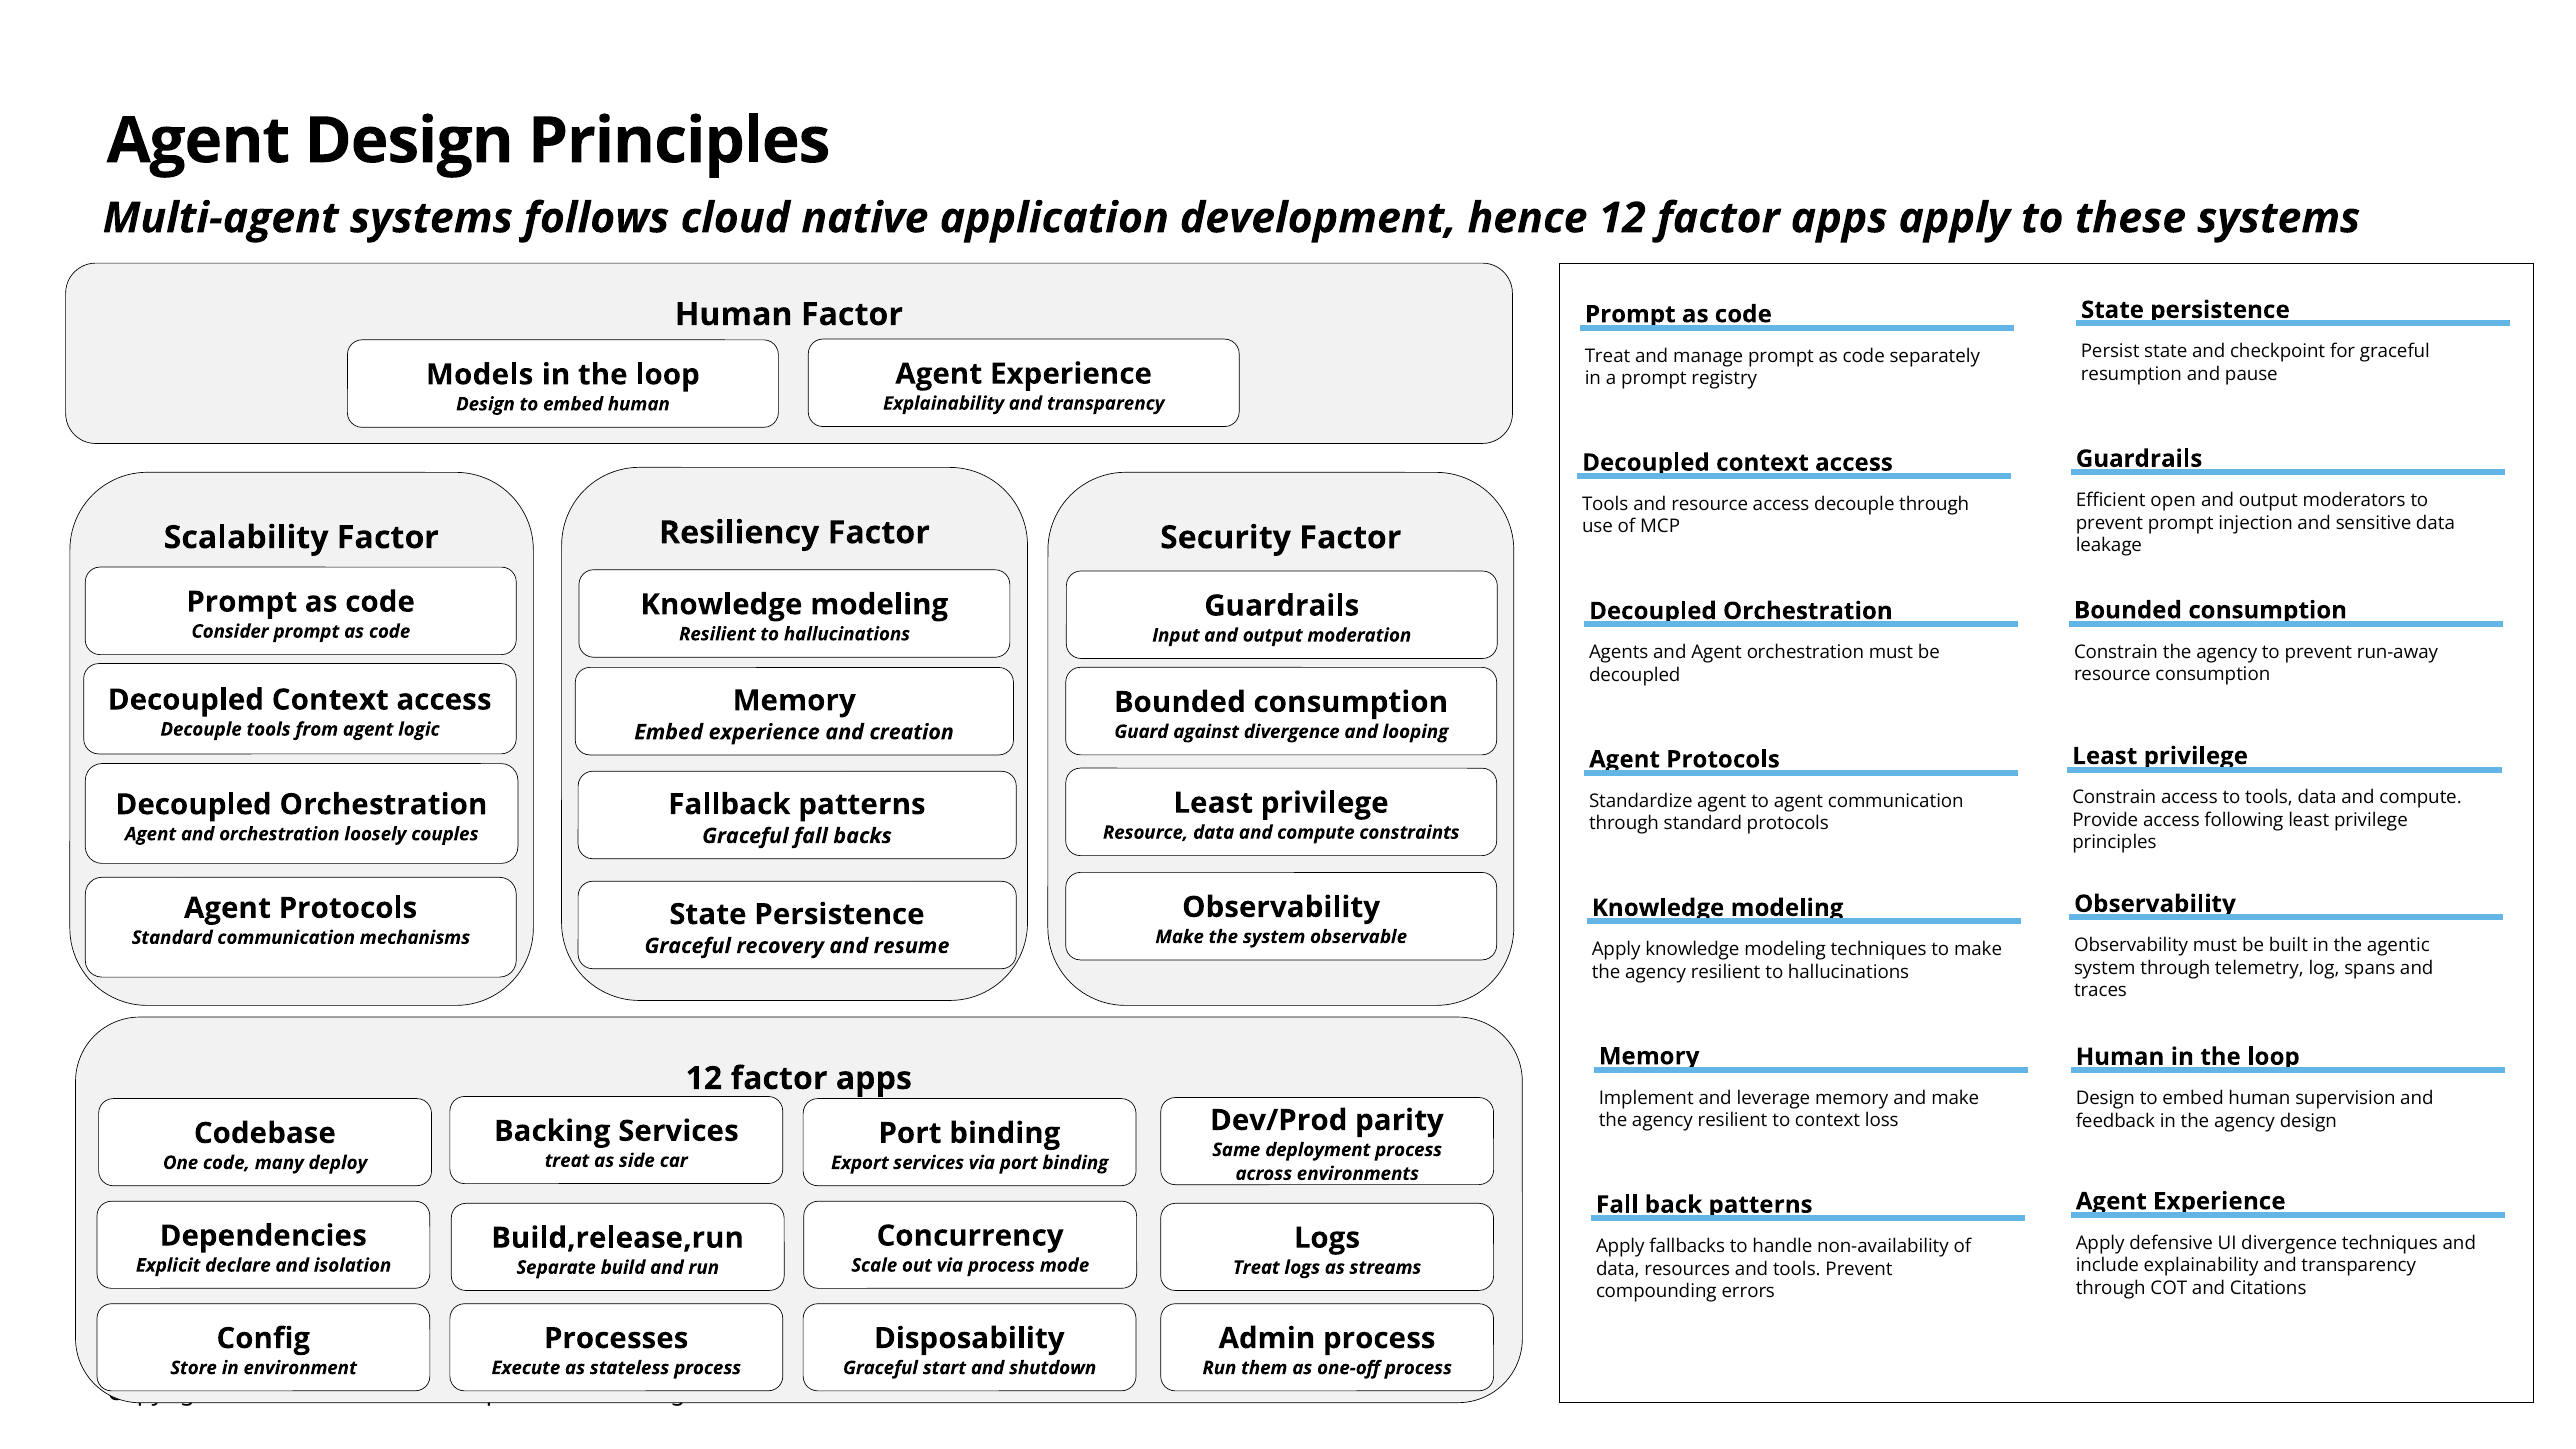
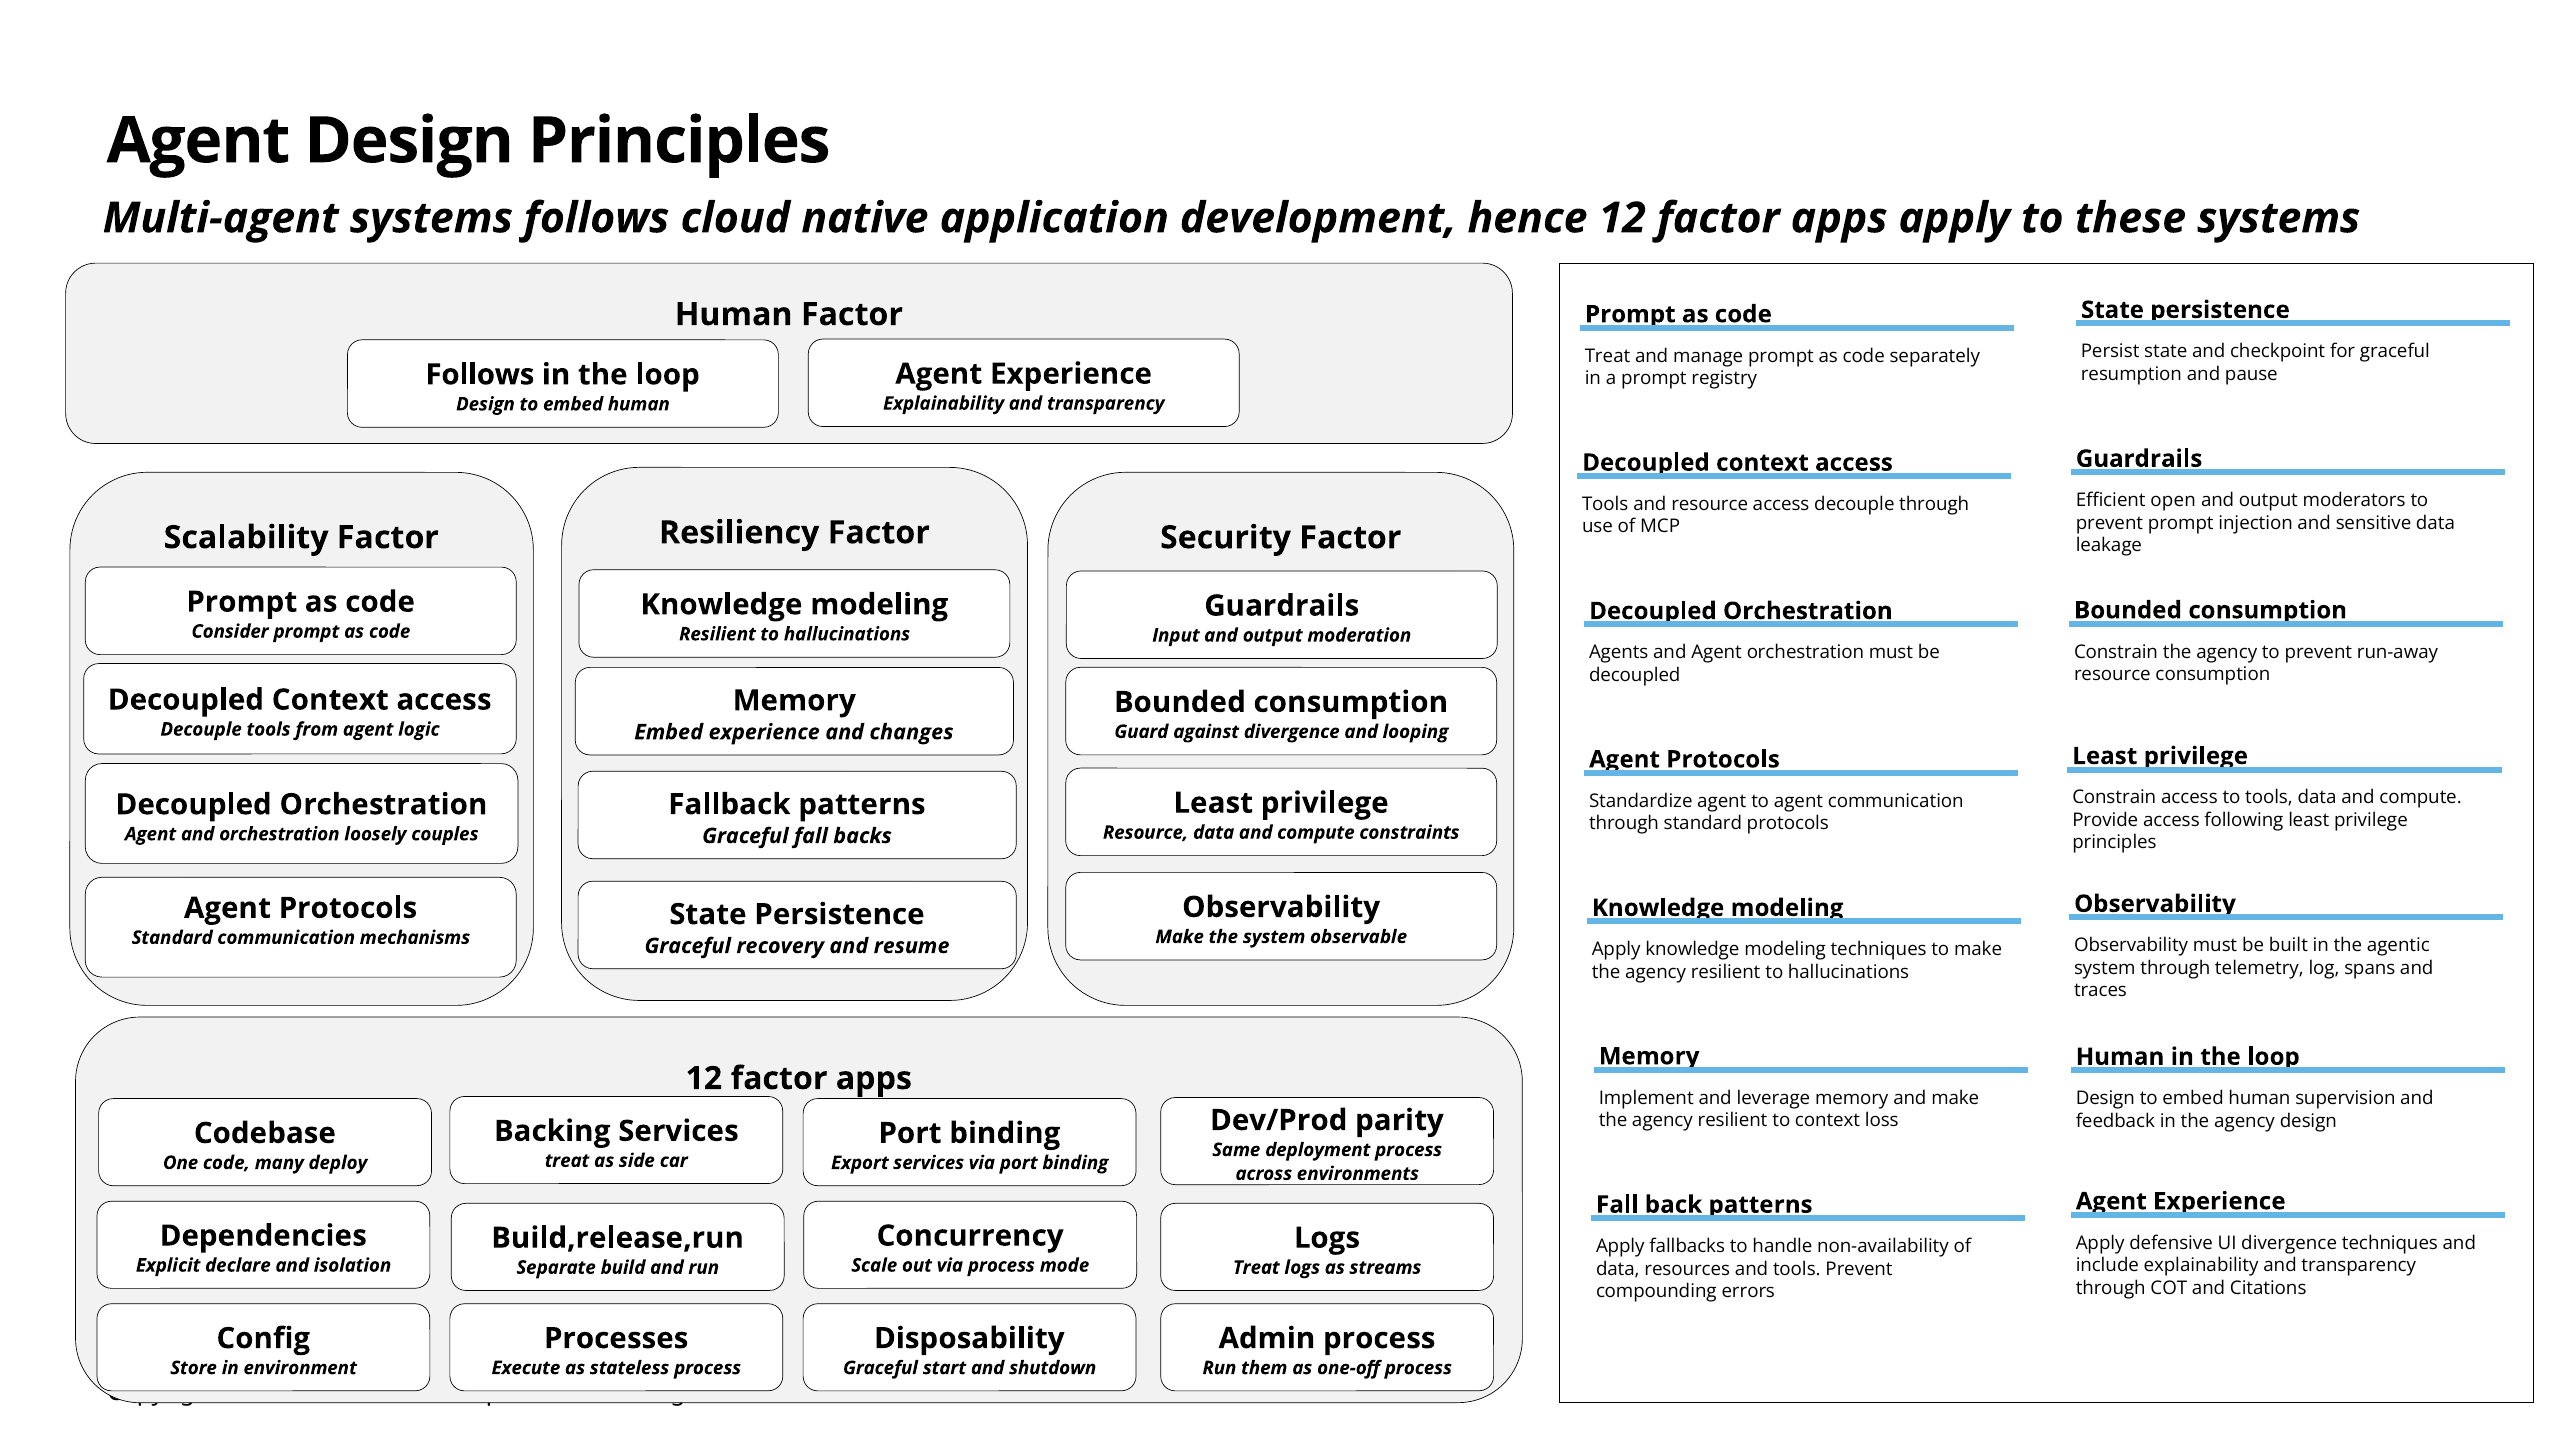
Models at (480, 375): Models -> Follows
creation: creation -> changes
